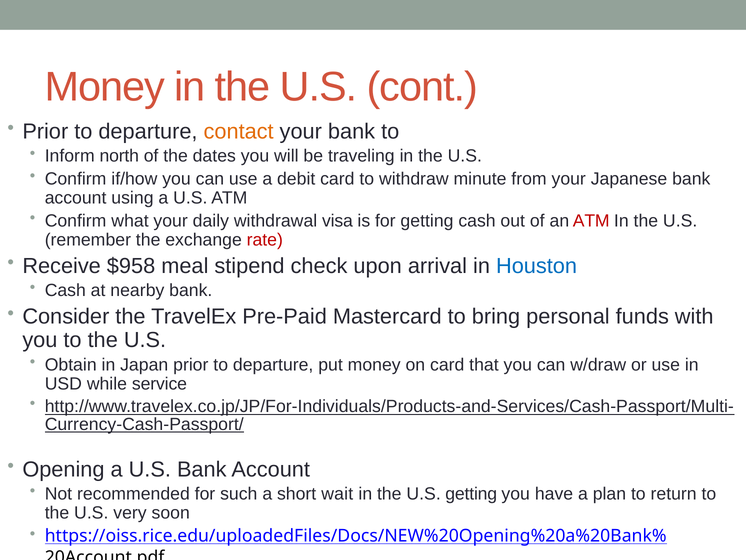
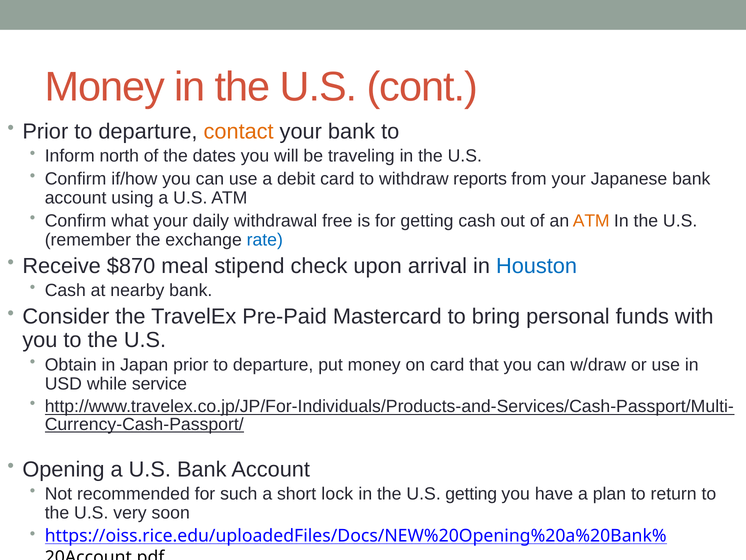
minute: minute -> reports
visa: visa -> free
ATM at (591, 221) colour: red -> orange
rate colour: red -> blue
$958: $958 -> $870
wait: wait -> lock
